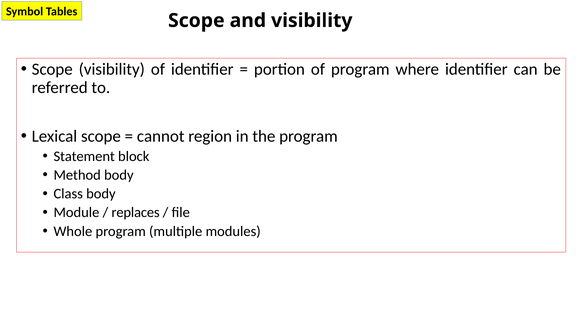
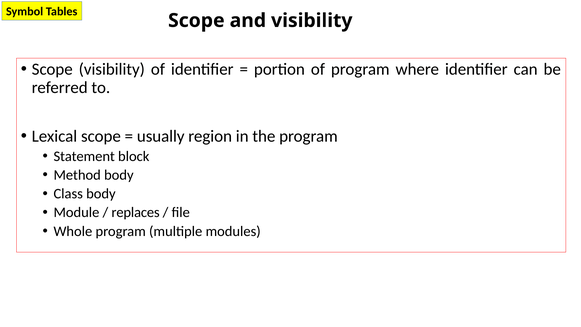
cannot: cannot -> usually
